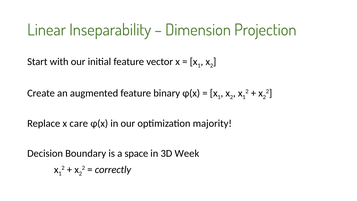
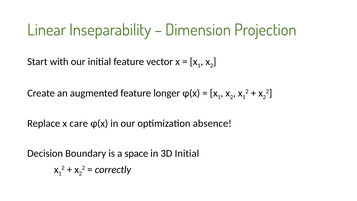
binary: binary -> longer
majority: majority -> absence
3D Week: Week -> Initial
